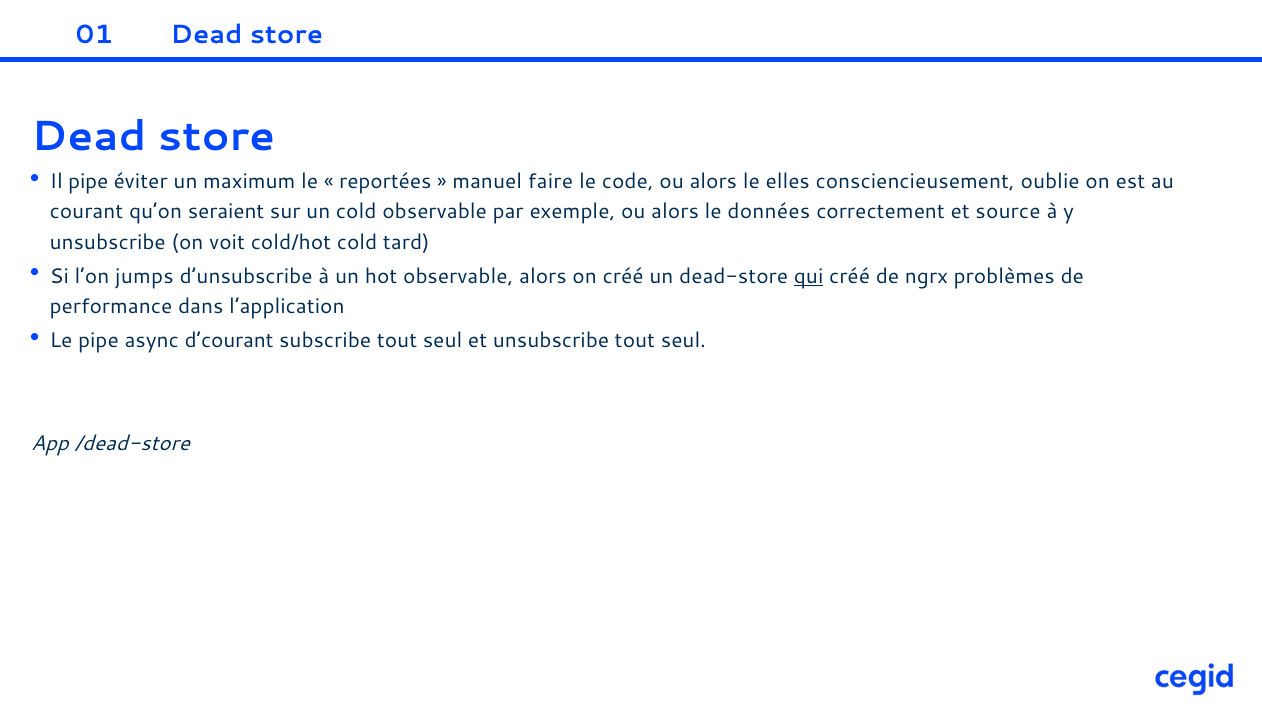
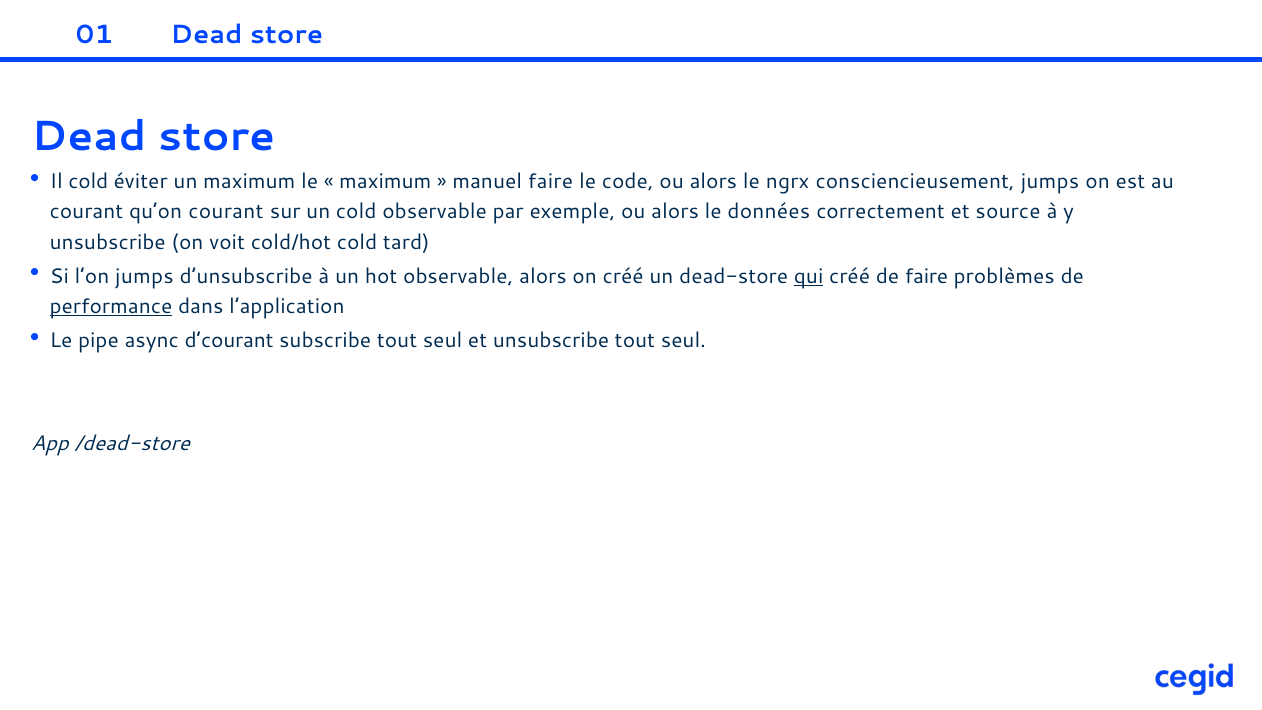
Il pipe: pipe -> cold
reportées at (385, 182): reportées -> maximum
elles: elles -> ngrx
consciencieusement oublie: oublie -> jumps
qu’on seraient: seraient -> courant
de ngrx: ngrx -> faire
performance underline: none -> present
